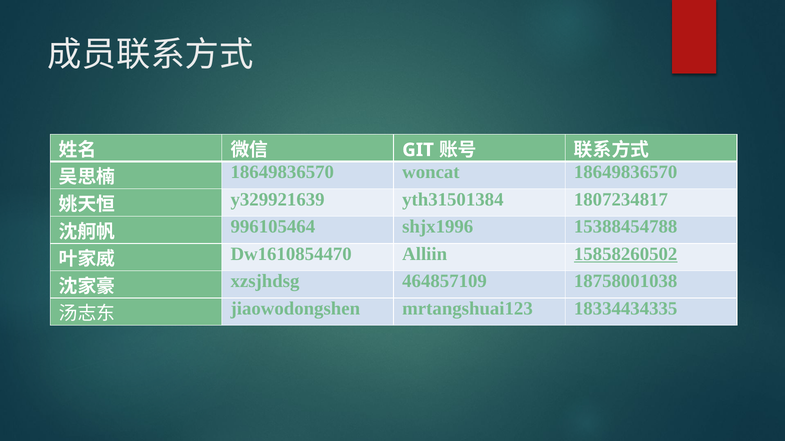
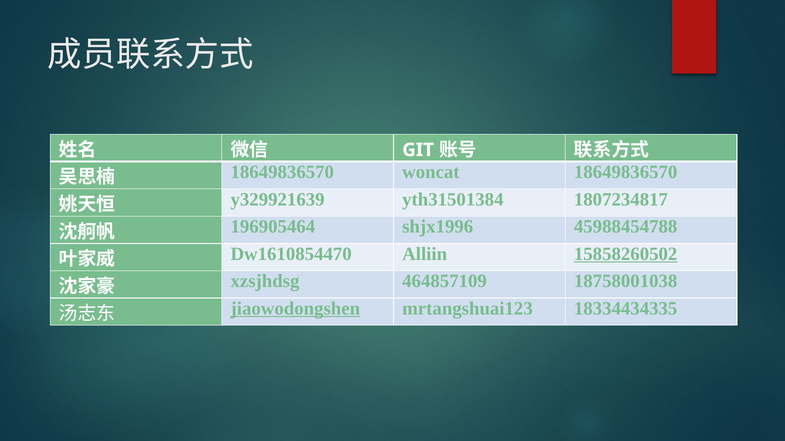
996105464: 996105464 -> 196905464
15388454788: 15388454788 -> 45988454788
jiaowodongshen underline: none -> present
